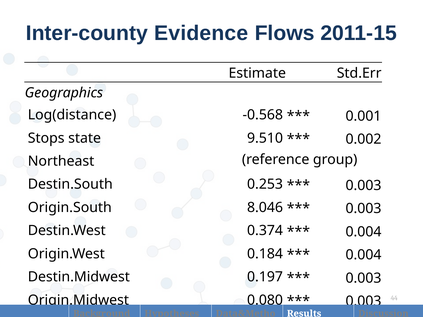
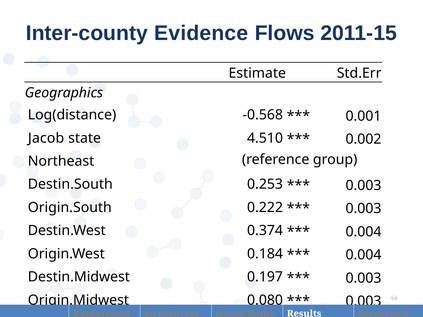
Stops: Stops -> Jacob
9.510: 9.510 -> 4.510
8.046: 8.046 -> 0.222
